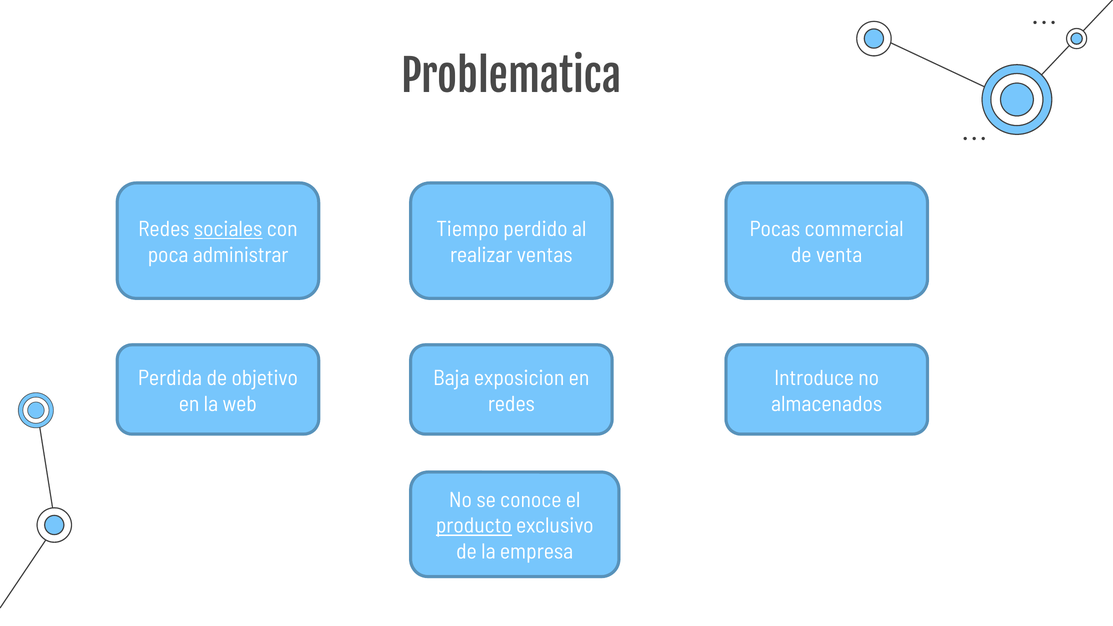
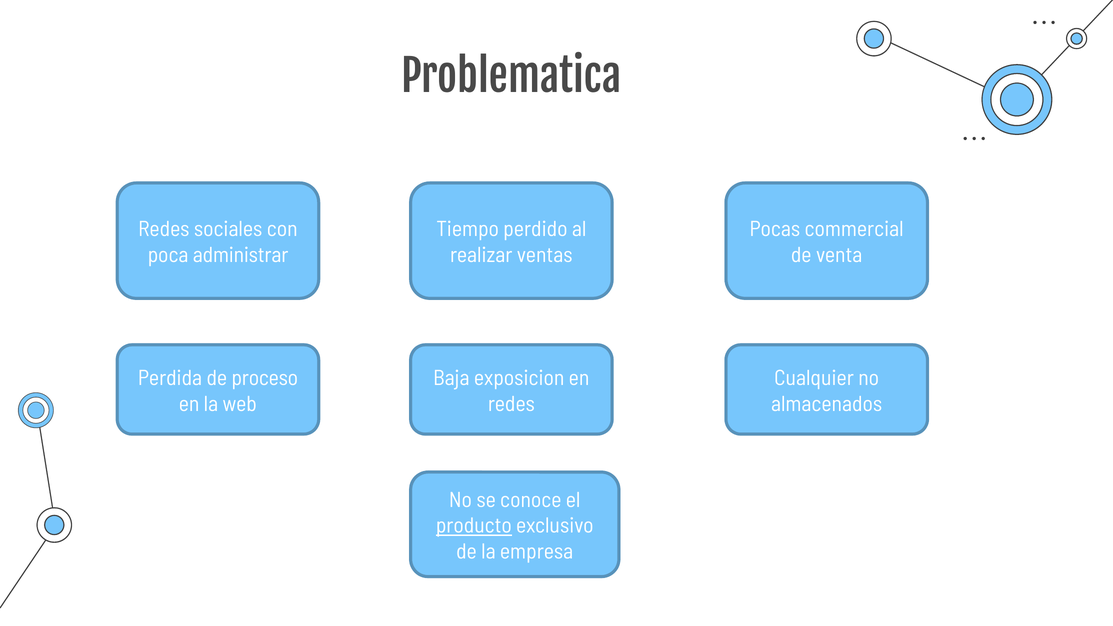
sociales underline: present -> none
objetivo: objetivo -> proceso
Introduce: Introduce -> Cualquier
